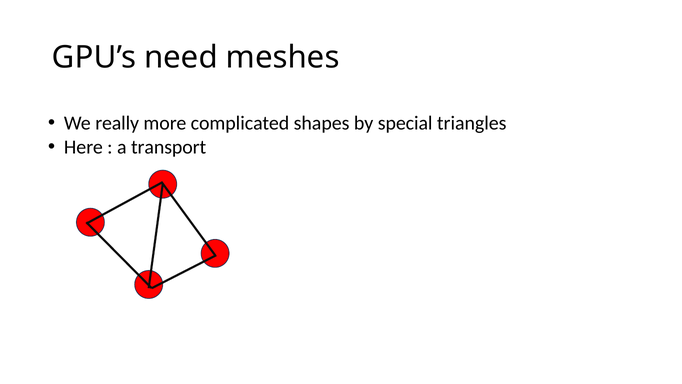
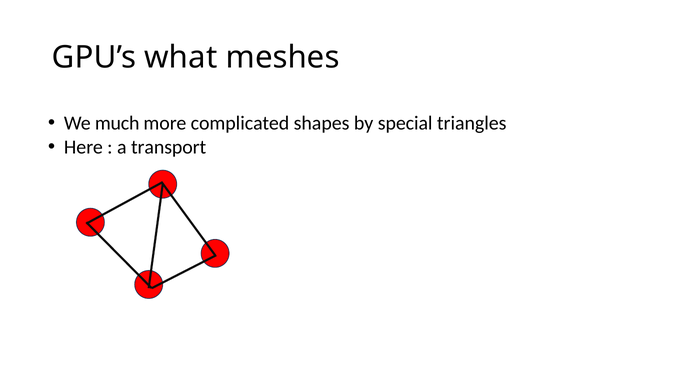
need: need -> what
really: really -> much
